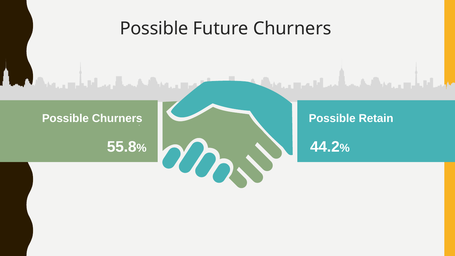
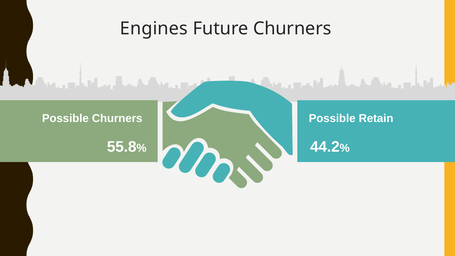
Possible at (154, 29): Possible -> Engines
